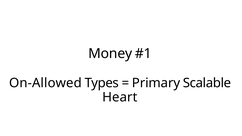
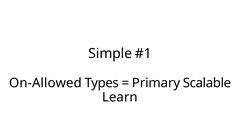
Money: Money -> Simple
Heart: Heart -> Learn
